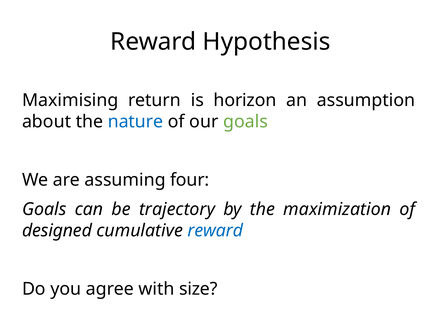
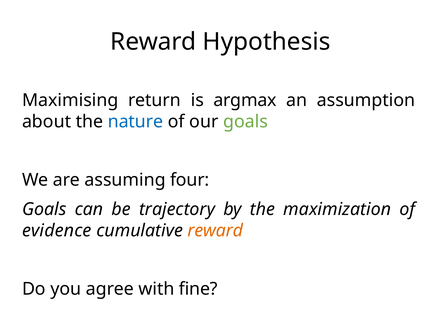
horizon: horizon -> argmax
designed: designed -> evidence
reward at (215, 230) colour: blue -> orange
size: size -> fine
